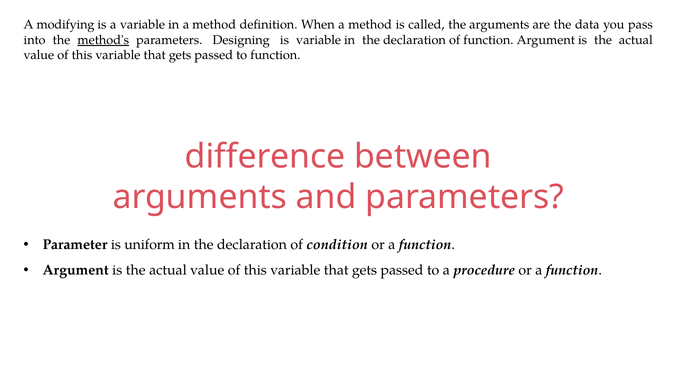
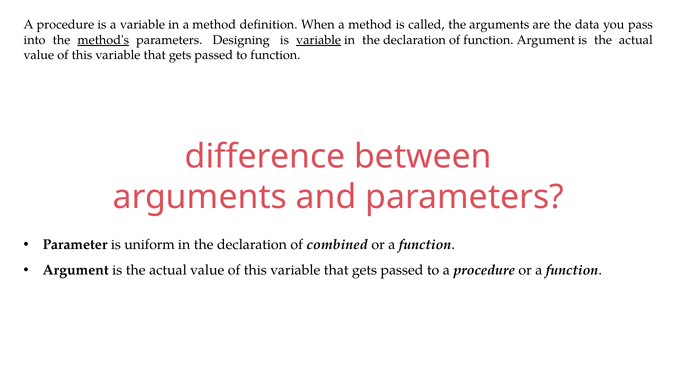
modifying at (65, 25): modifying -> procedure
variable at (319, 40) underline: none -> present
condition: condition -> combined
